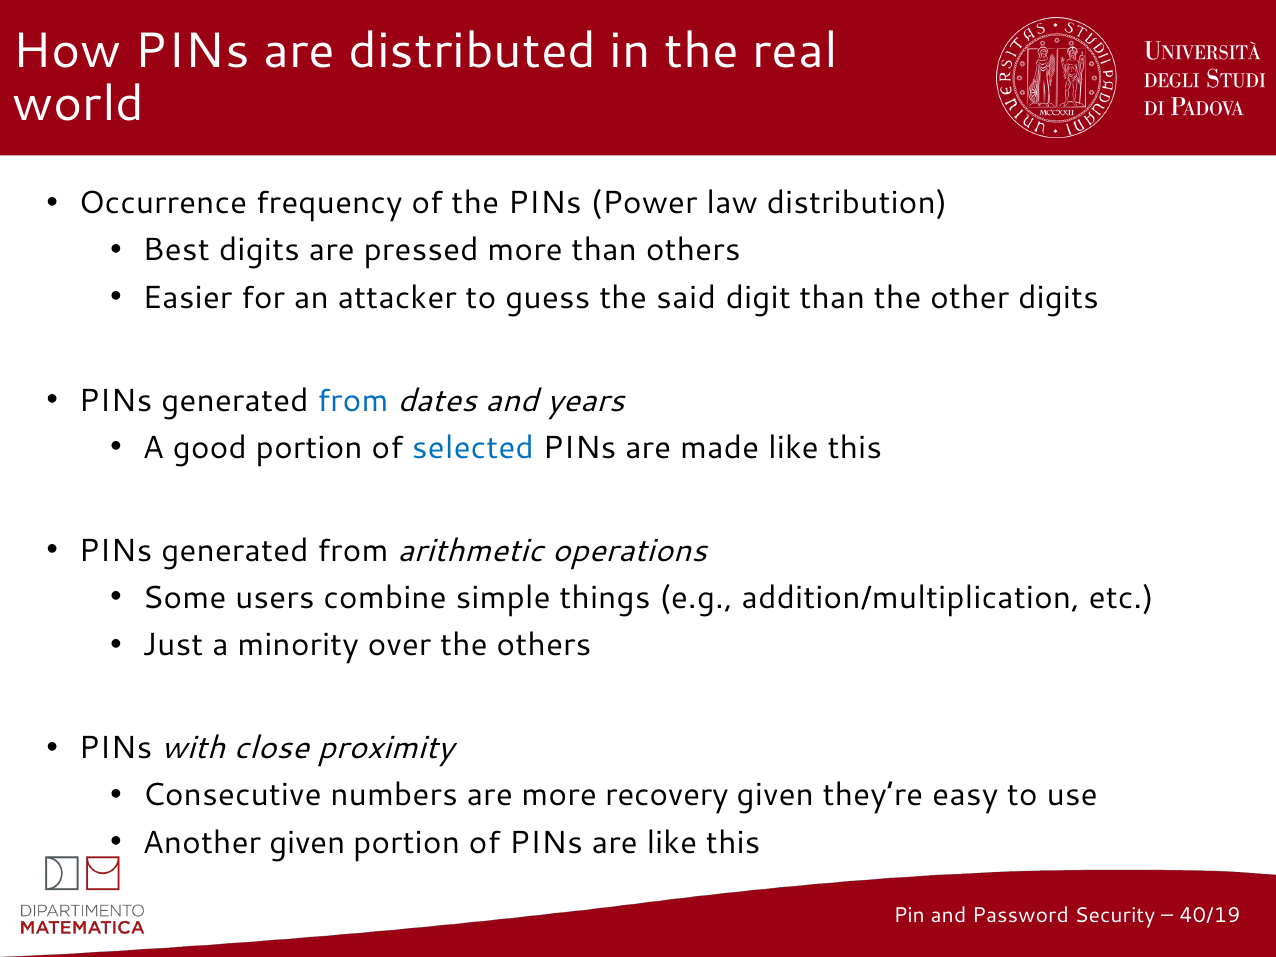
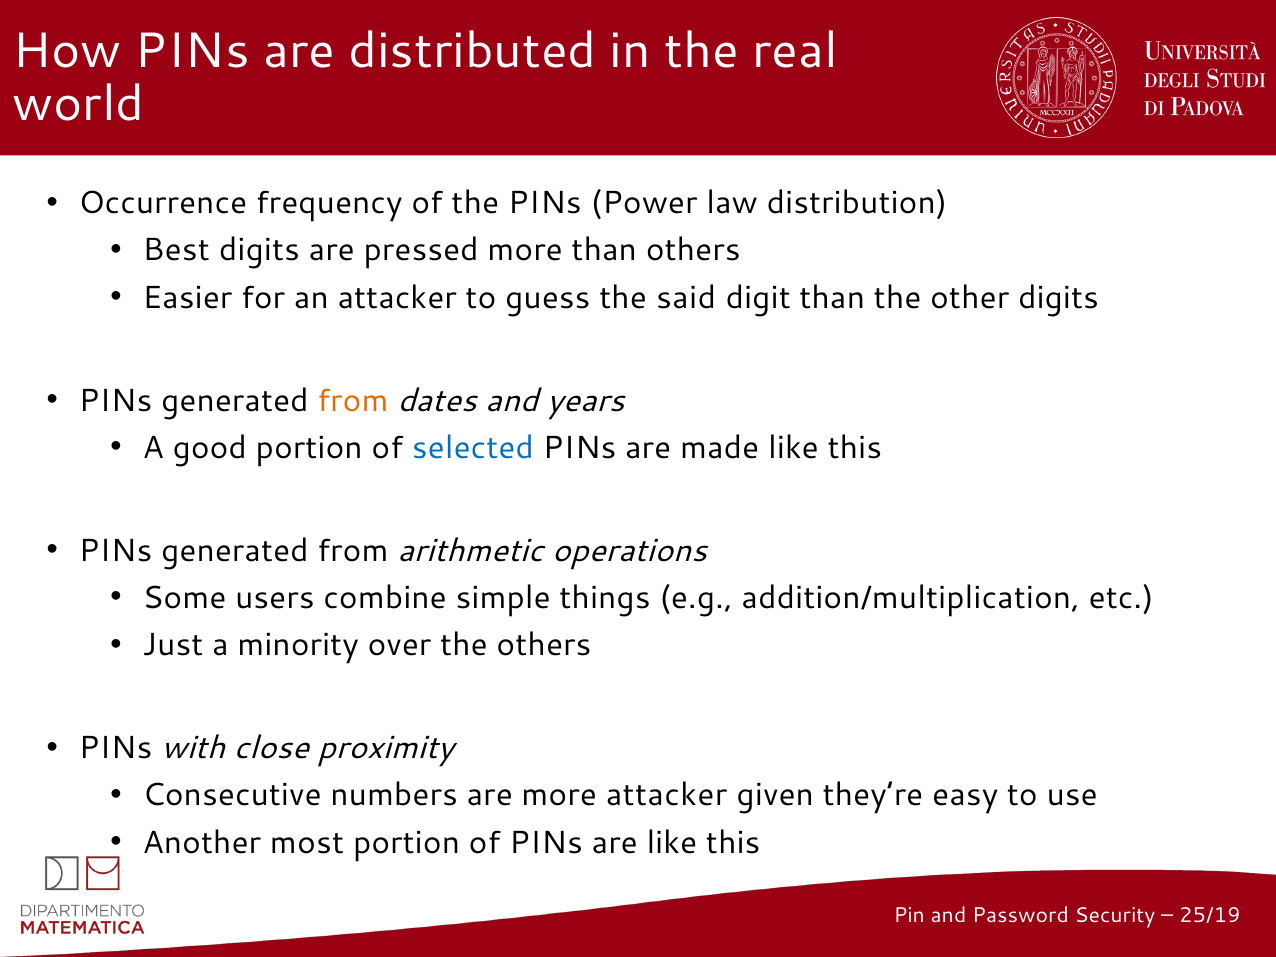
from at (353, 401) colour: blue -> orange
more recovery: recovery -> attacker
Another given: given -> most
40/19: 40/19 -> 25/19
